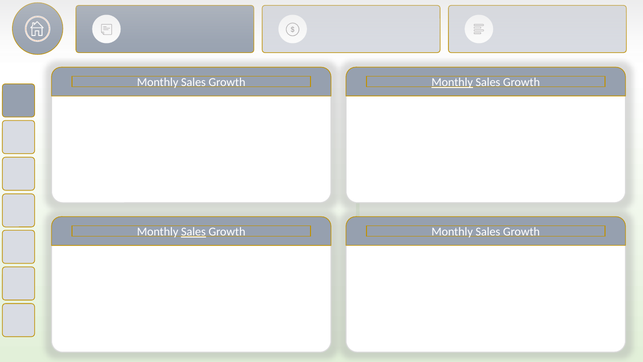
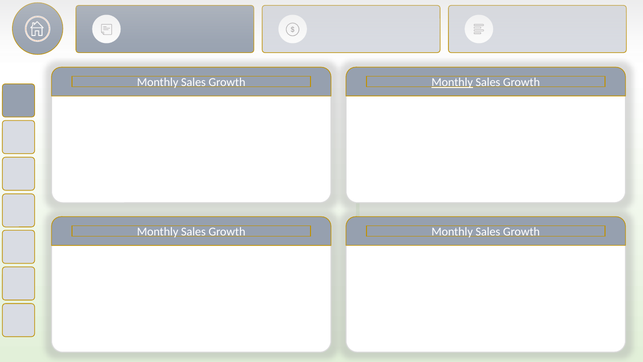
Sales at (193, 232) underline: present -> none
